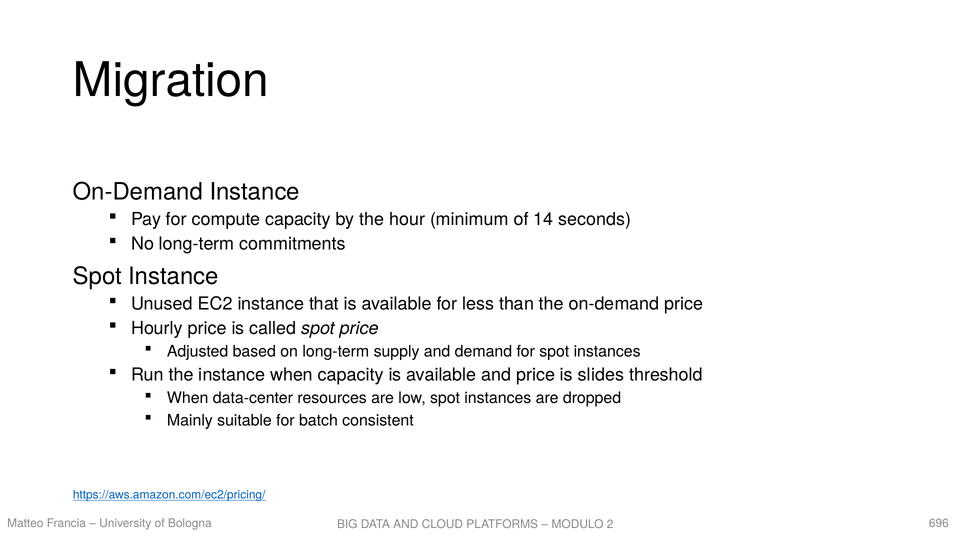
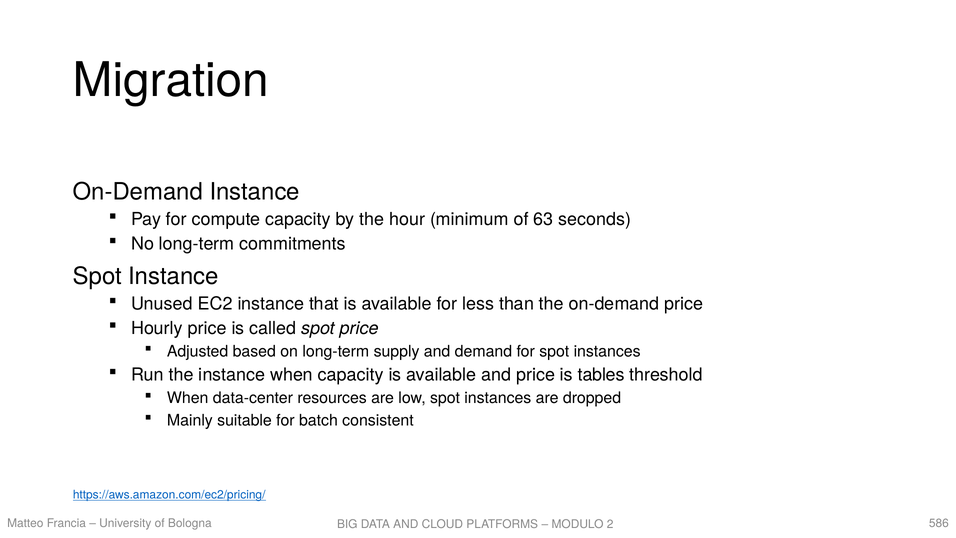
14: 14 -> 63
slides: slides -> tables
696: 696 -> 586
